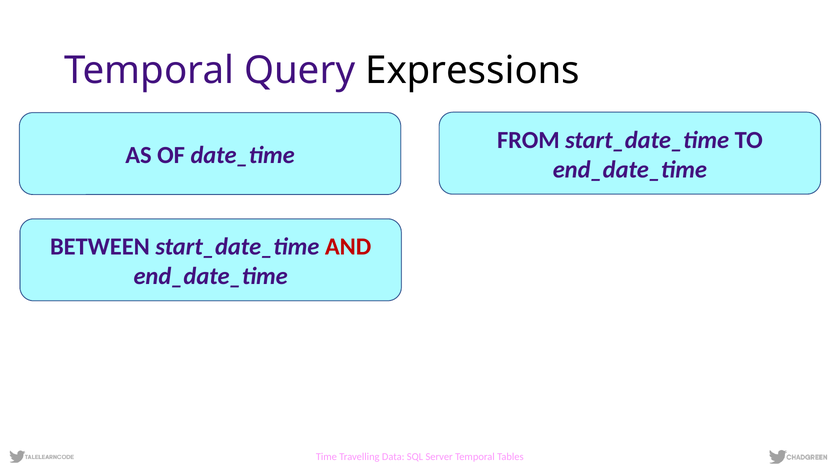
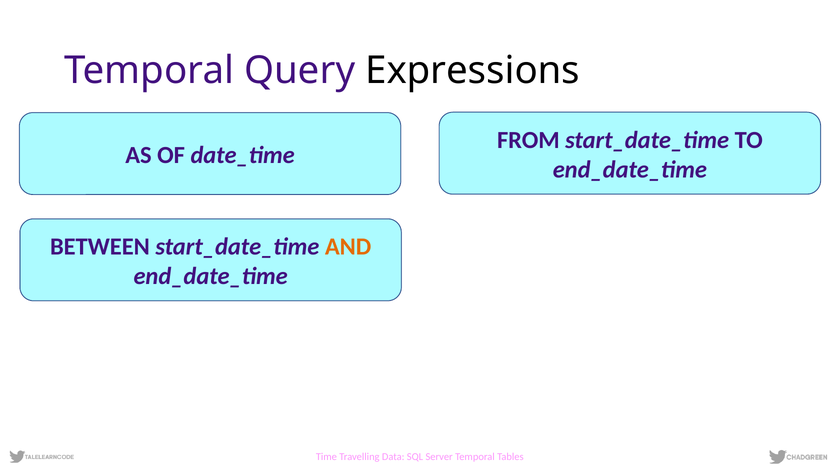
AND colour: red -> orange
